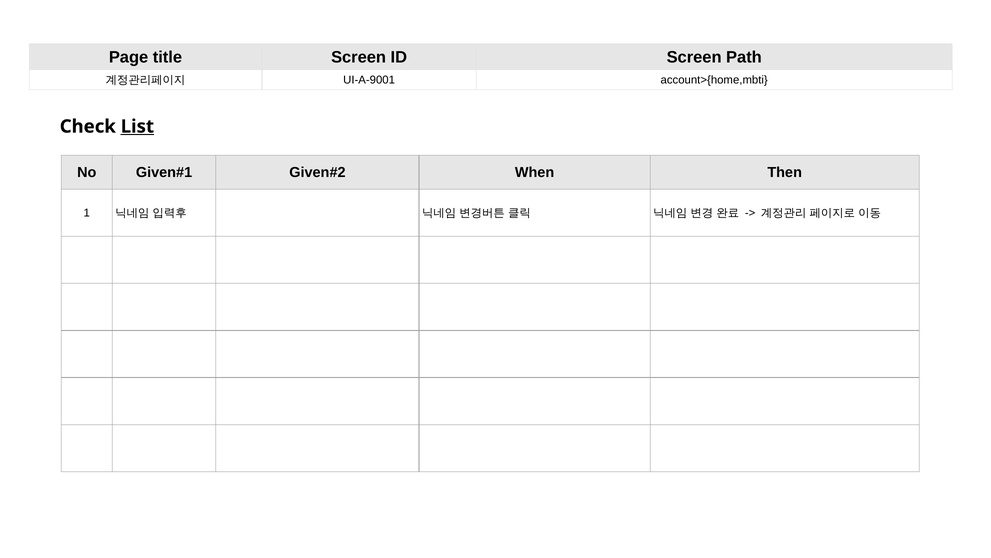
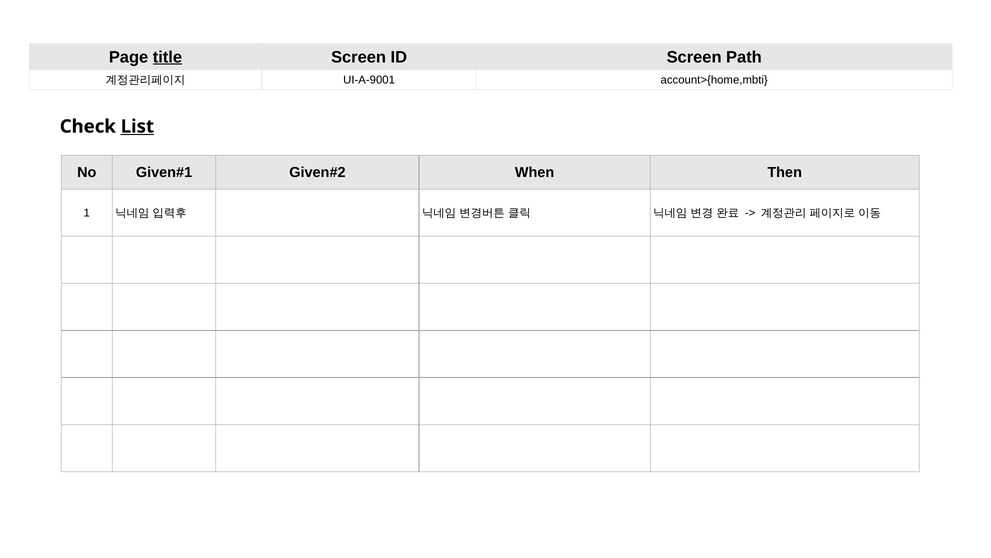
title underline: none -> present
